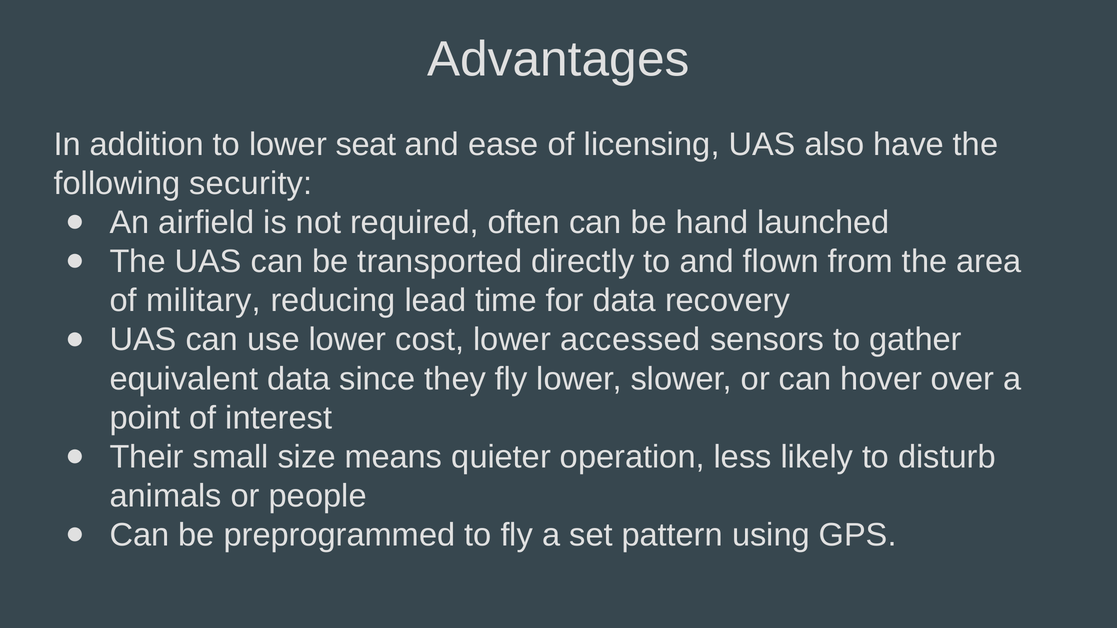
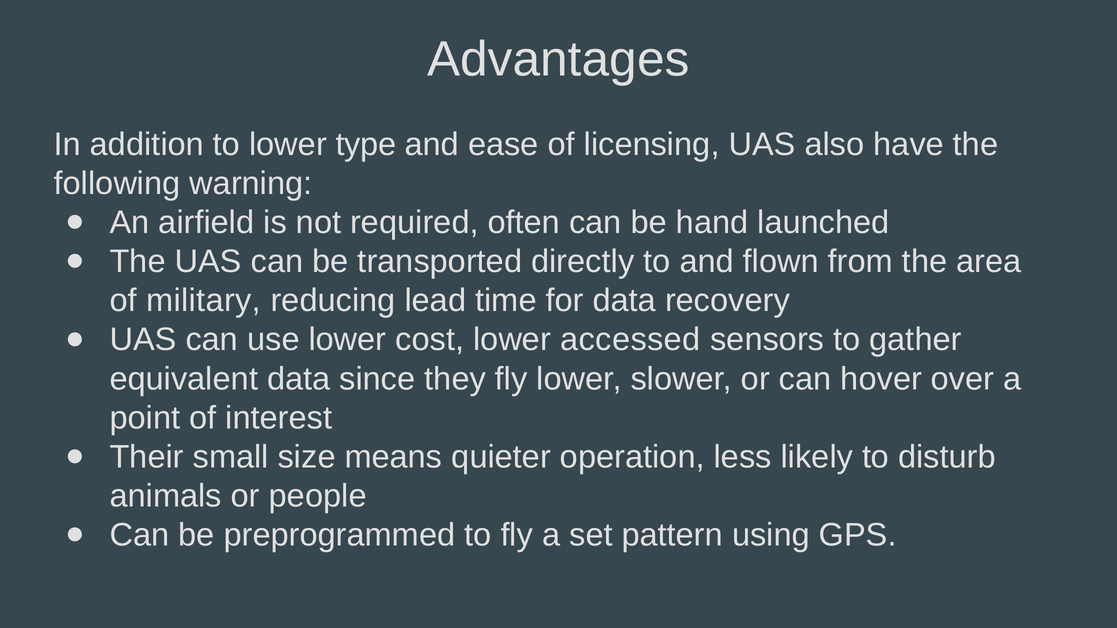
seat: seat -> type
security: security -> warning
